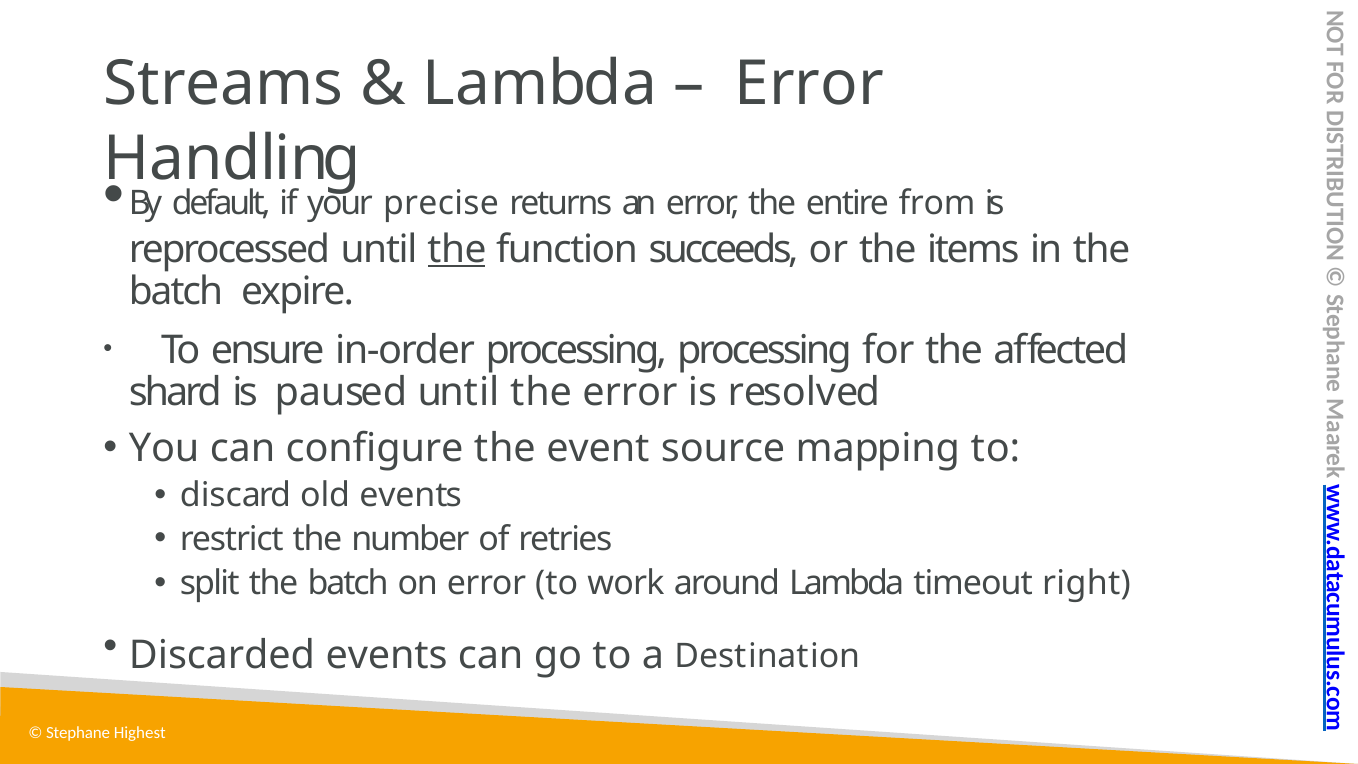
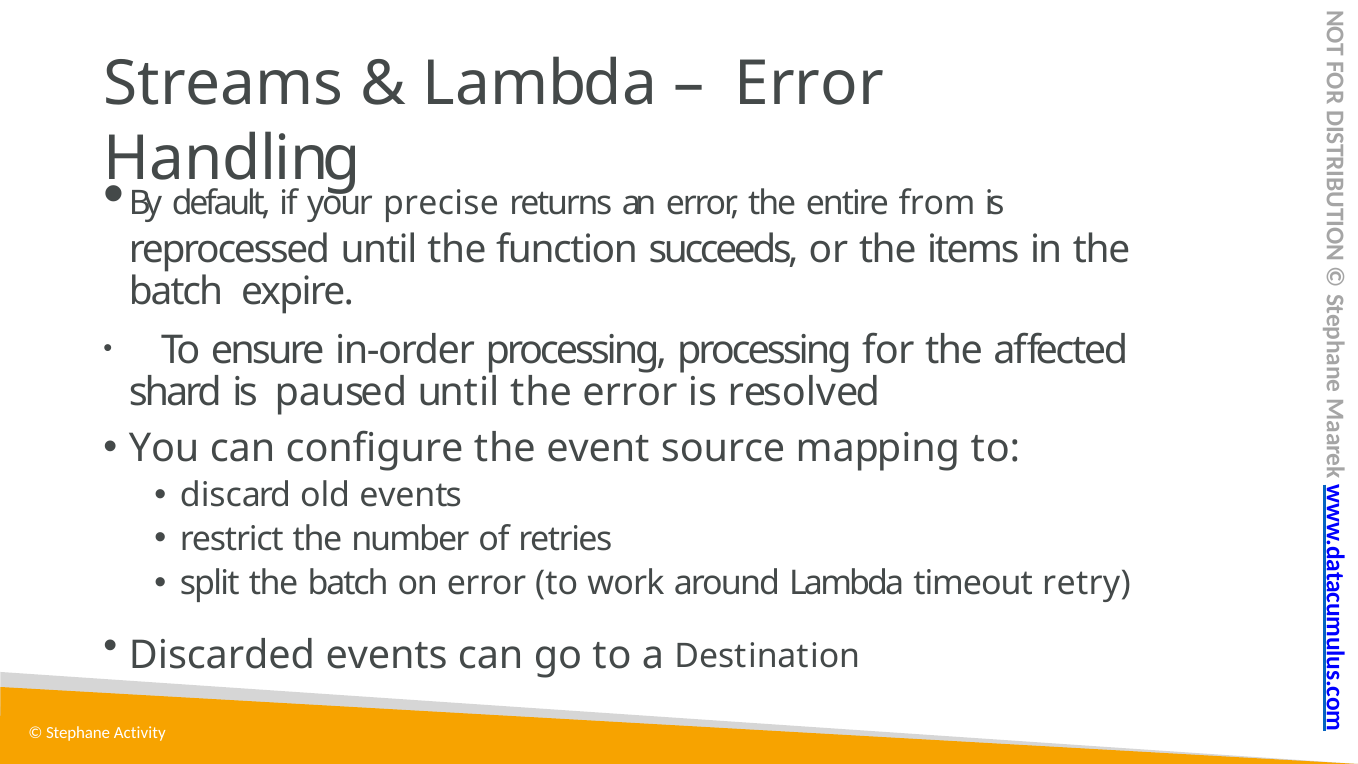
the at (457, 249) underline: present -> none
right: right -> retry
Highest: Highest -> Activity
